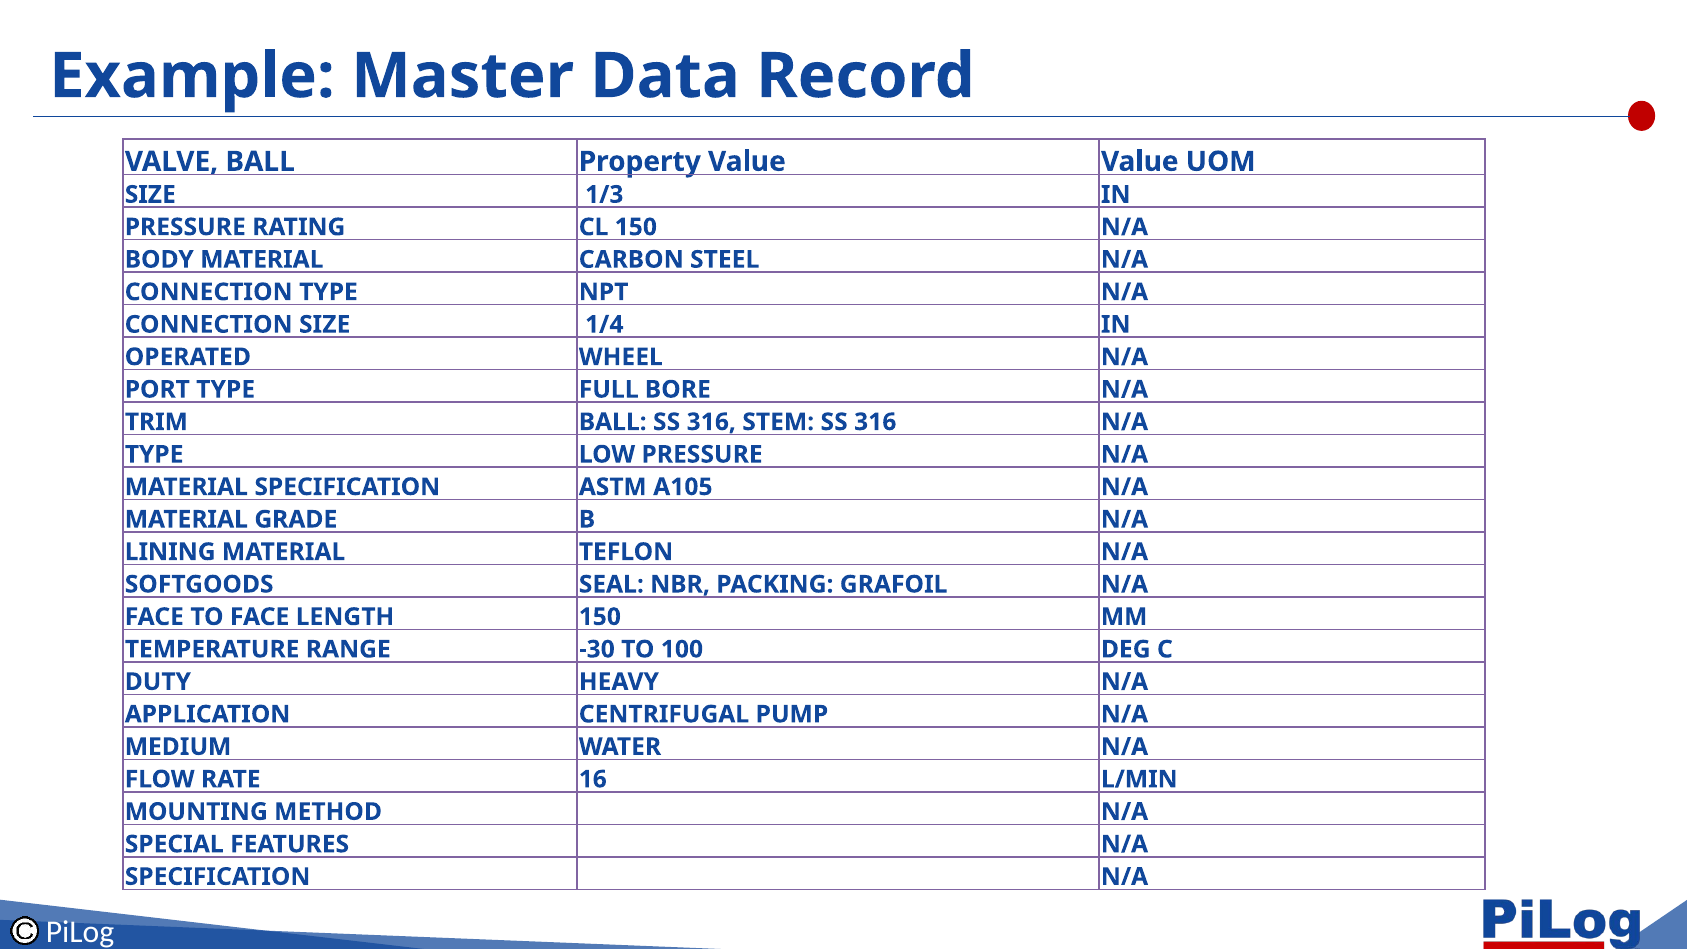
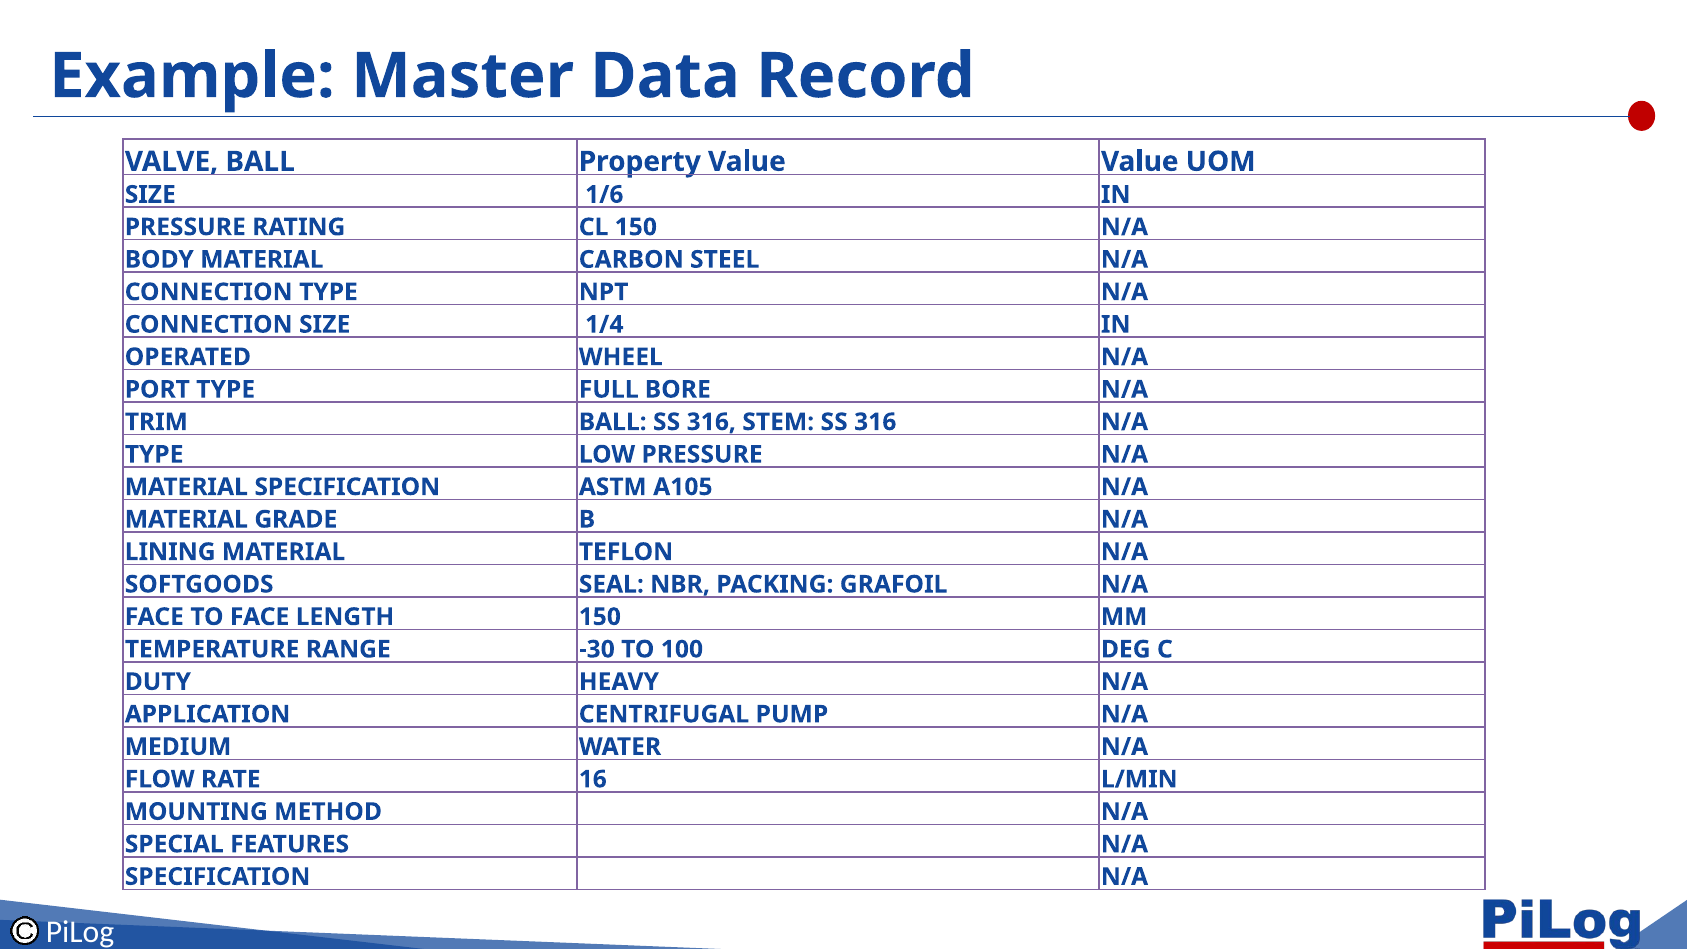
1/3: 1/3 -> 1/6
